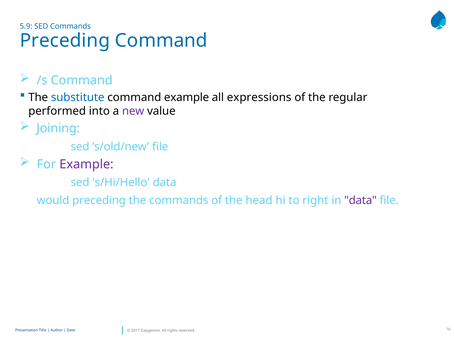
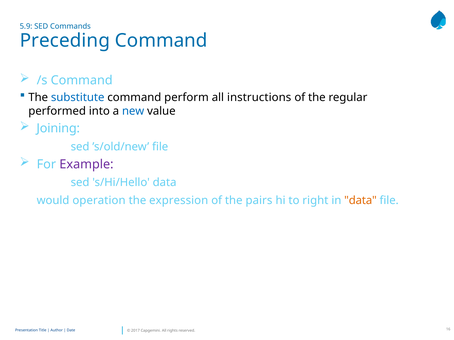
command example: example -> perform
expressions: expressions -> instructions
new colour: purple -> blue
would preceding: preceding -> operation
the commands: commands -> expression
head: head -> pairs
data at (361, 201) colour: purple -> orange
